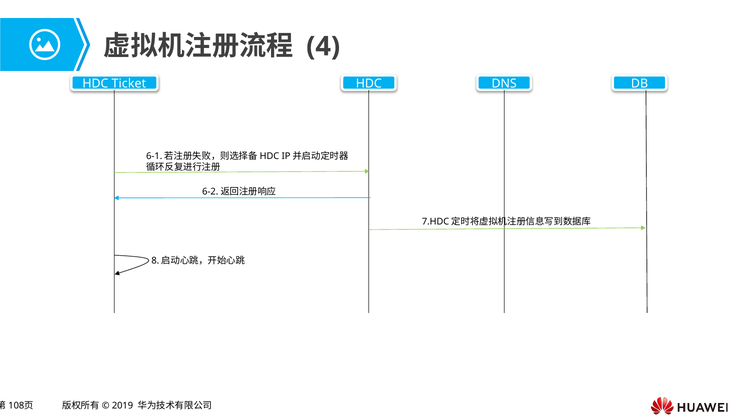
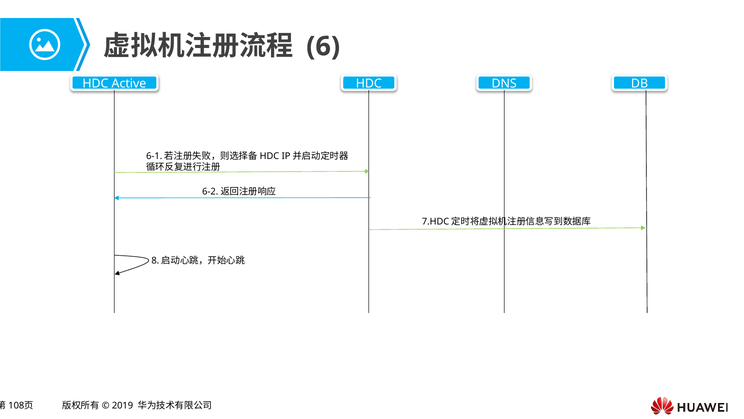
4: 4 -> 6
Ticket: Ticket -> Active
